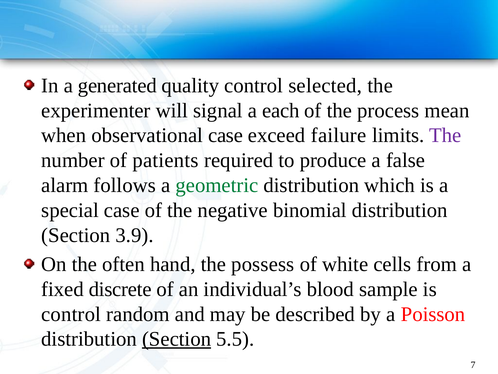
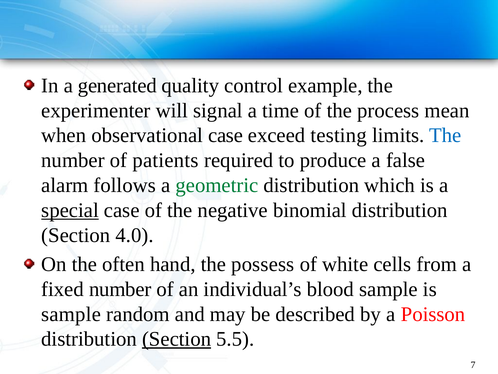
selected: selected -> example
each: each -> time
failure: failure -> testing
The at (445, 135) colour: purple -> blue
special underline: none -> present
3.9: 3.9 -> 4.0
fixed discrete: discrete -> number
control at (71, 314): control -> sample
